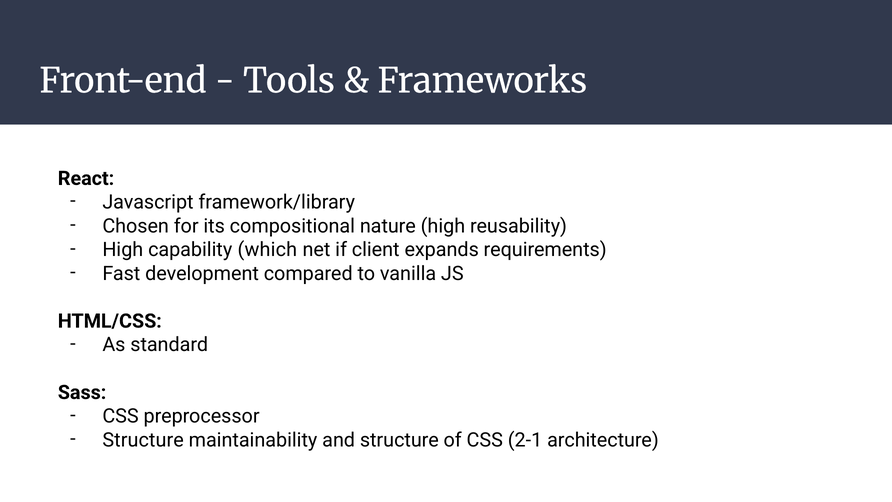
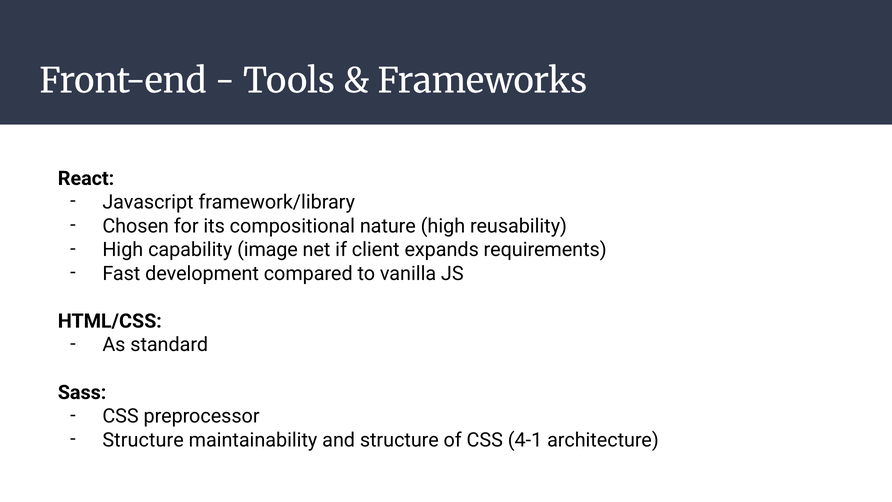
which: which -> image
2-1: 2-1 -> 4-1
